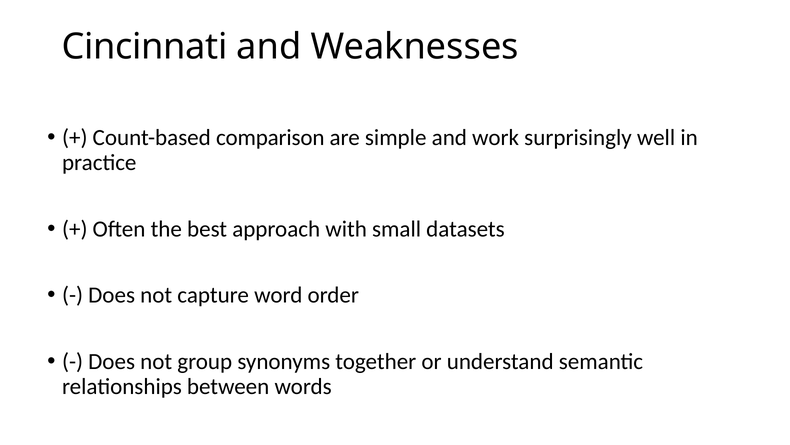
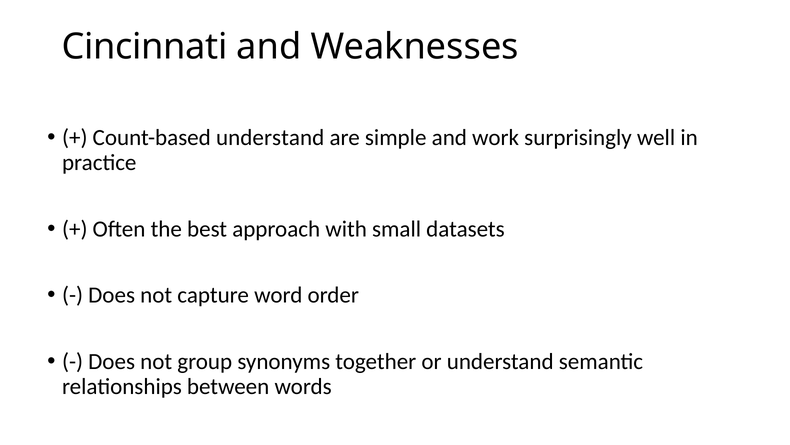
Count-based comparison: comparison -> understand
